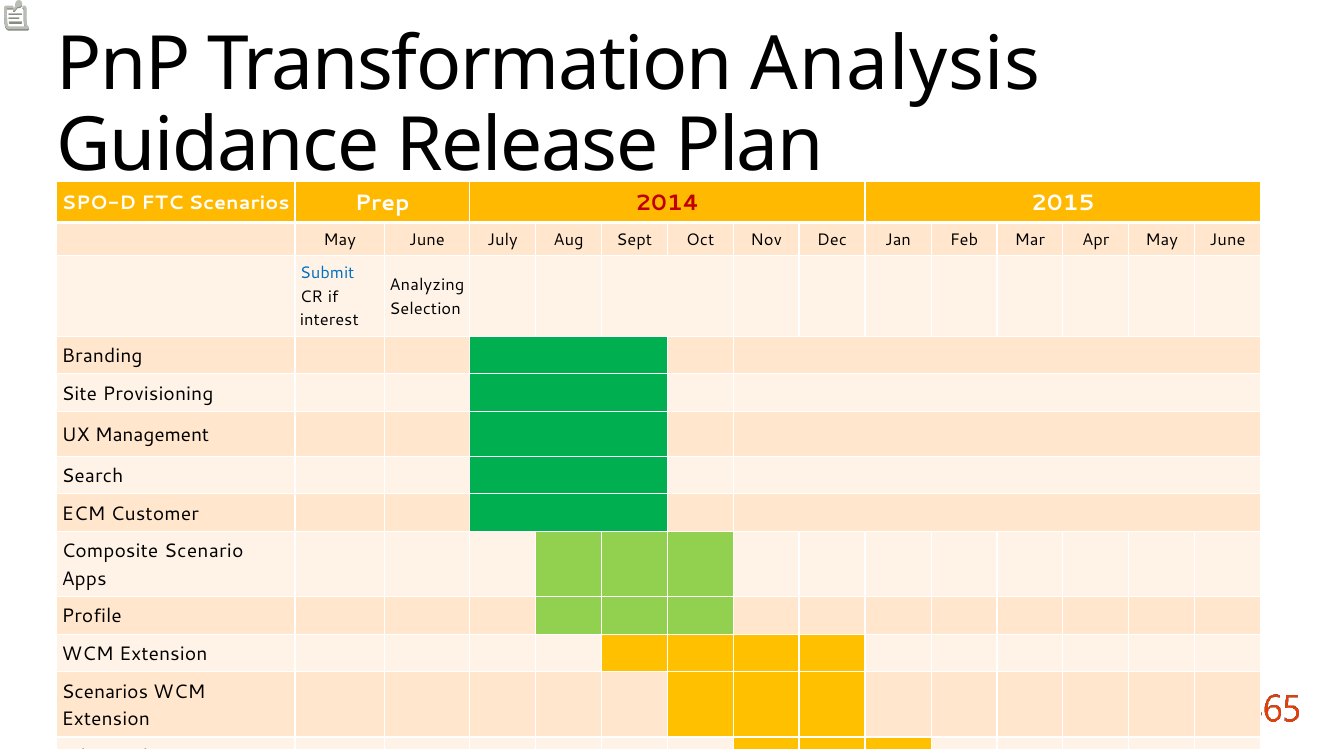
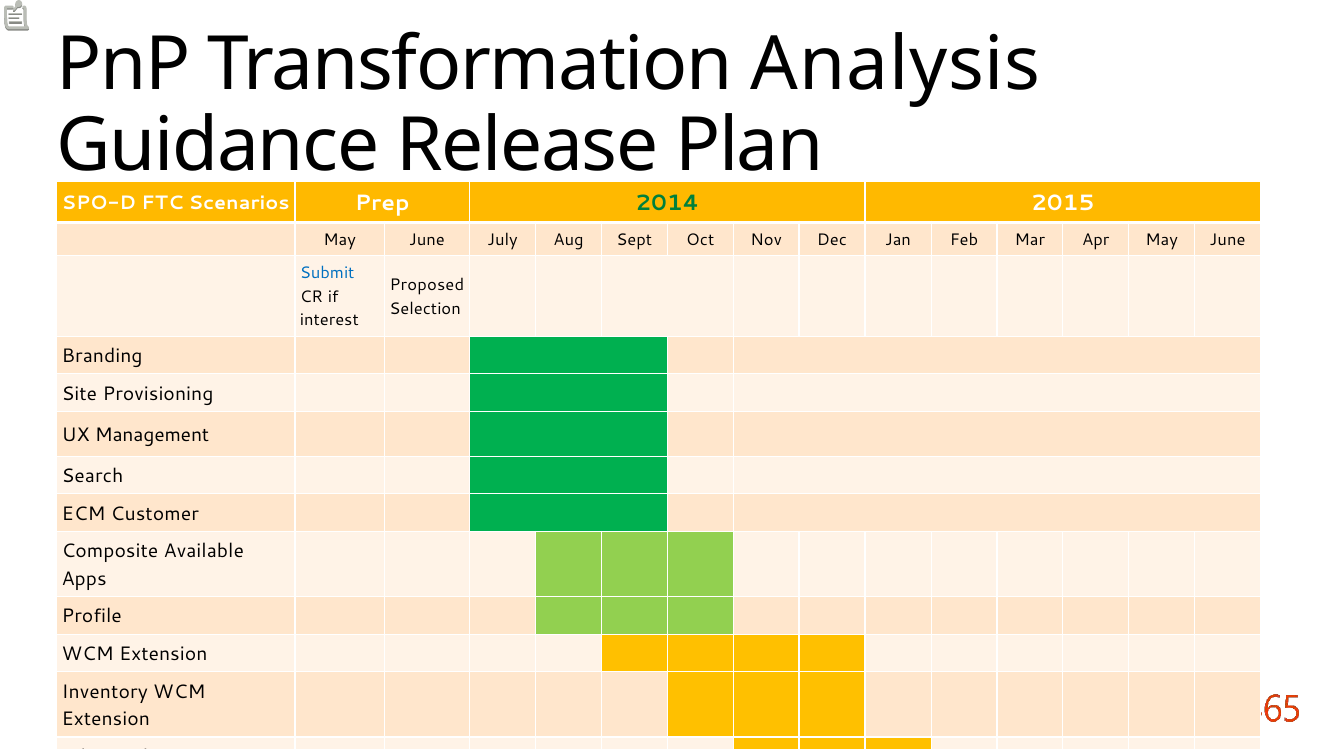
2014 colour: red -> green
Analyzing: Analyzing -> Proposed
Scenario: Scenario -> Available
Scenarios at (105, 692): Scenarios -> Inventory
